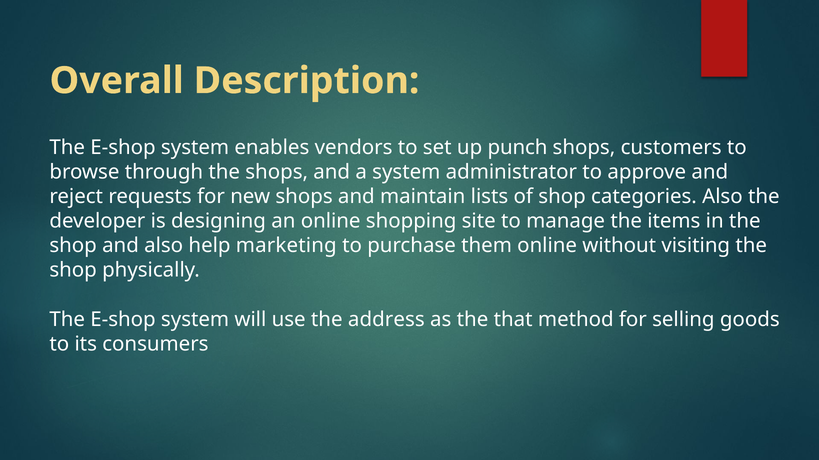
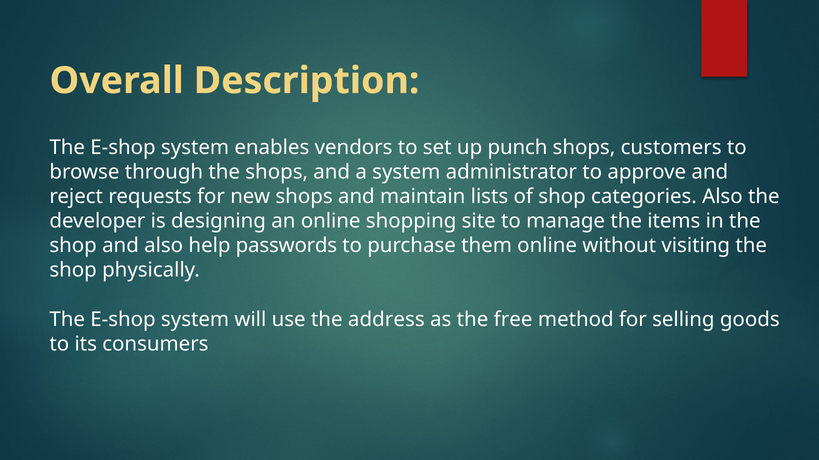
marketing: marketing -> passwords
that: that -> free
